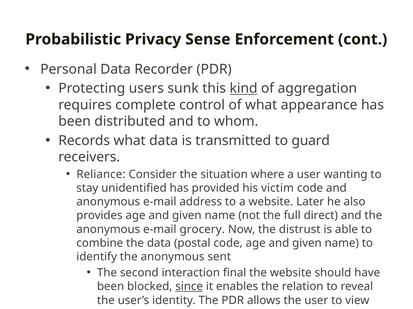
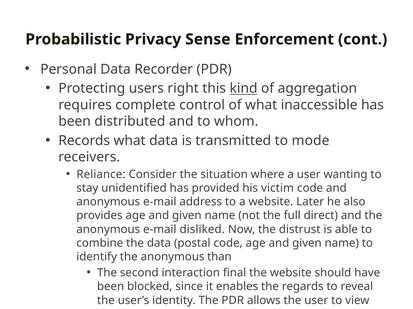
sunk: sunk -> right
appearance: appearance -> inaccessible
guard: guard -> mode
grocery: grocery -> disliked
sent: sent -> than
since underline: present -> none
relation: relation -> regards
